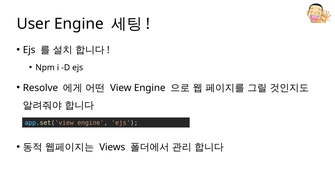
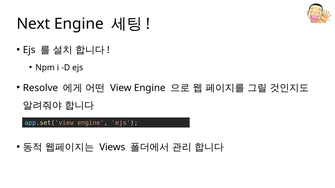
User: User -> Next
